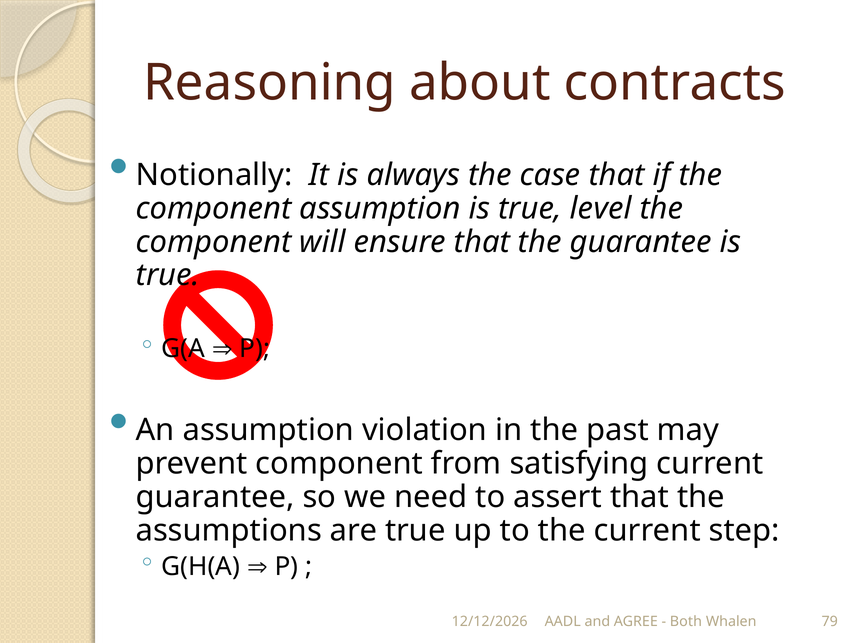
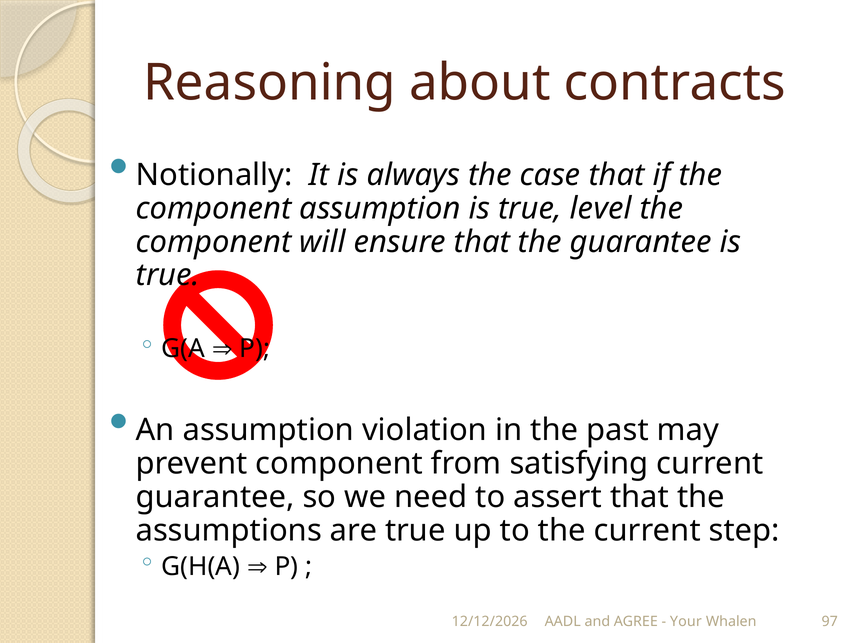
Both: Both -> Your
79: 79 -> 97
